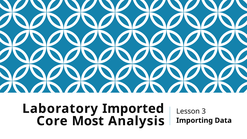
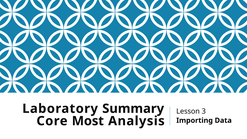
Imported: Imported -> Summary
